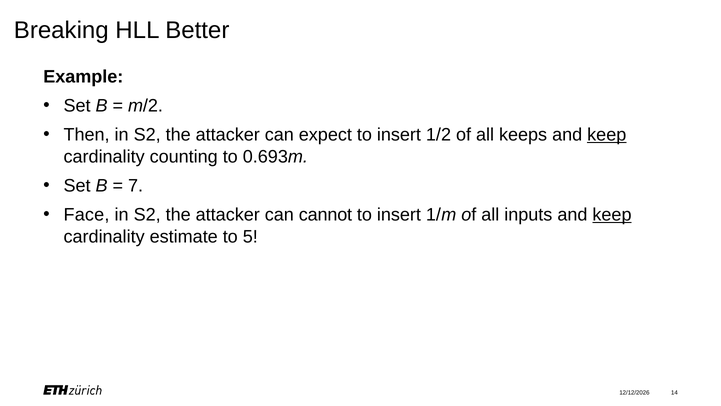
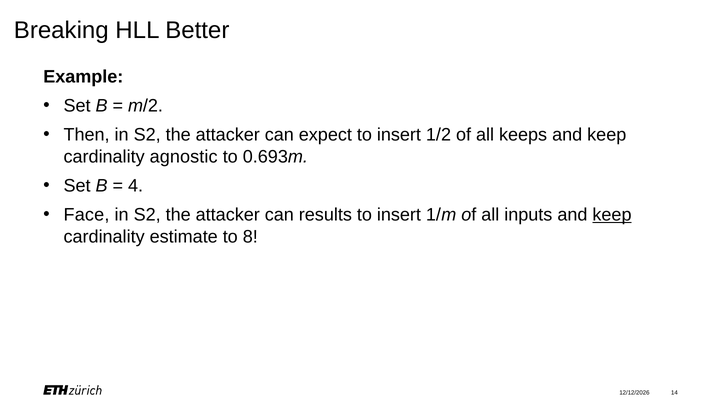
keep at (607, 135) underline: present -> none
counting: counting -> agnostic
7: 7 -> 4
cannot: cannot -> results
5: 5 -> 8
